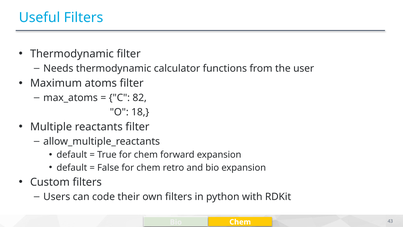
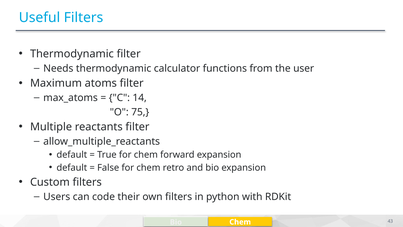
82: 82 -> 14
18: 18 -> 75
